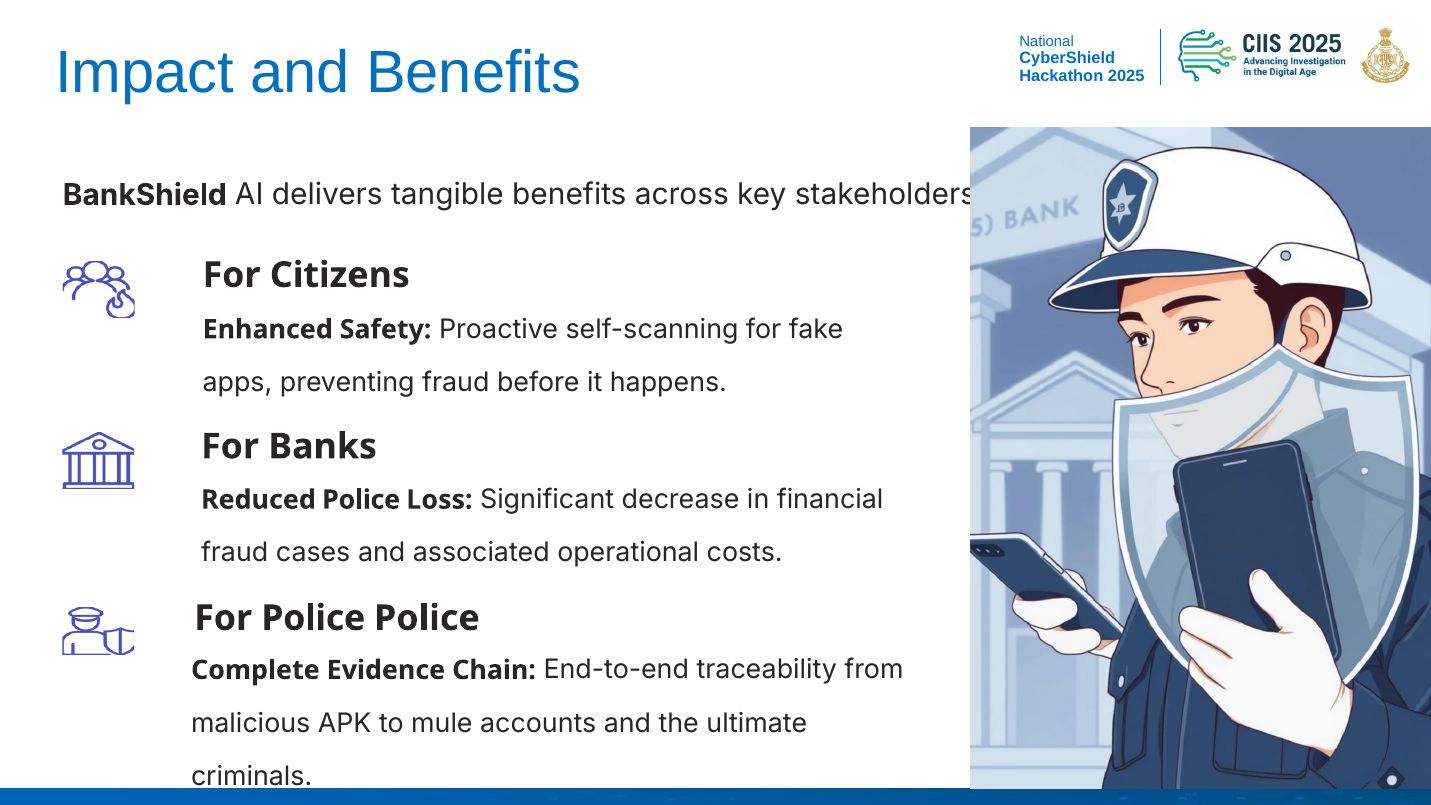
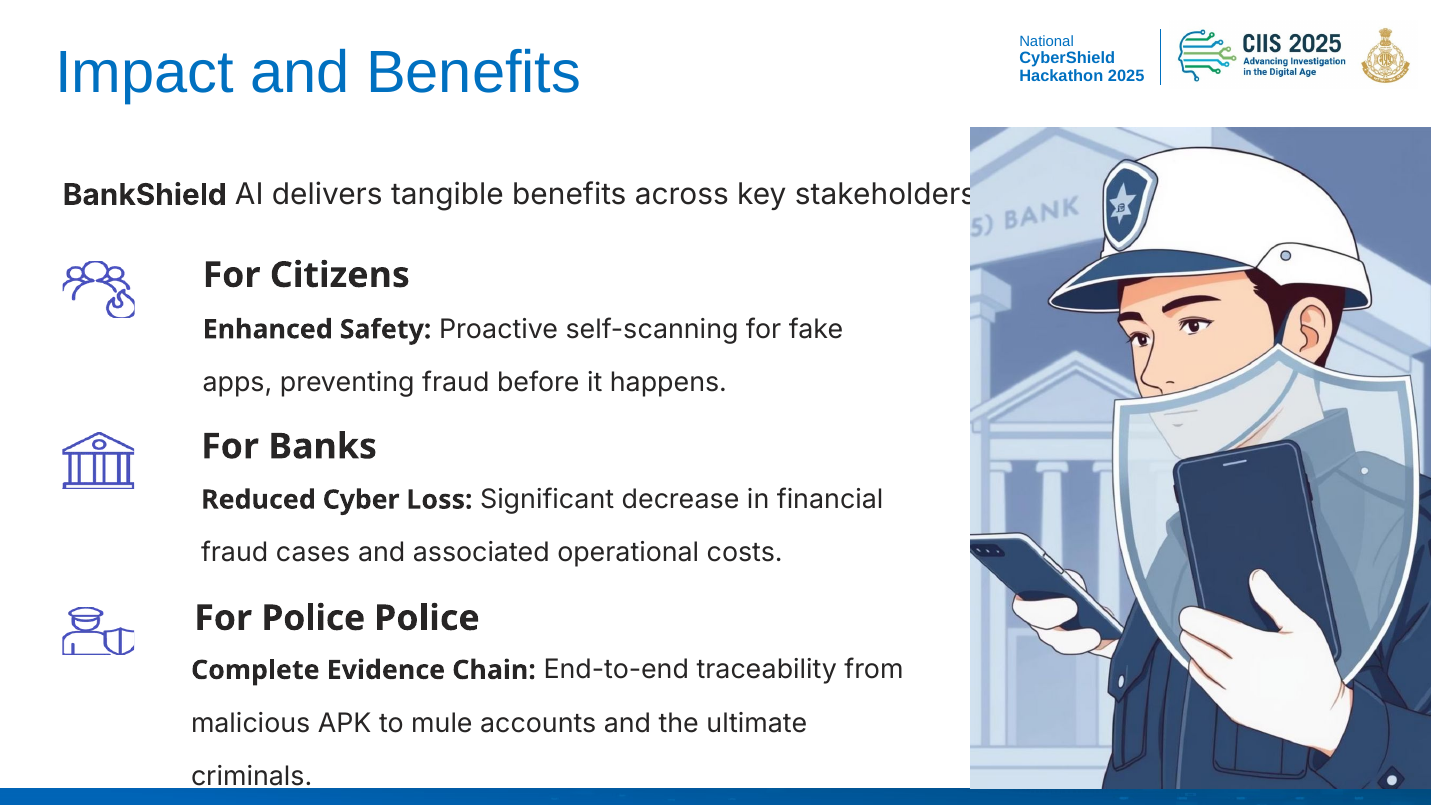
Reduced Police: Police -> Cyber
